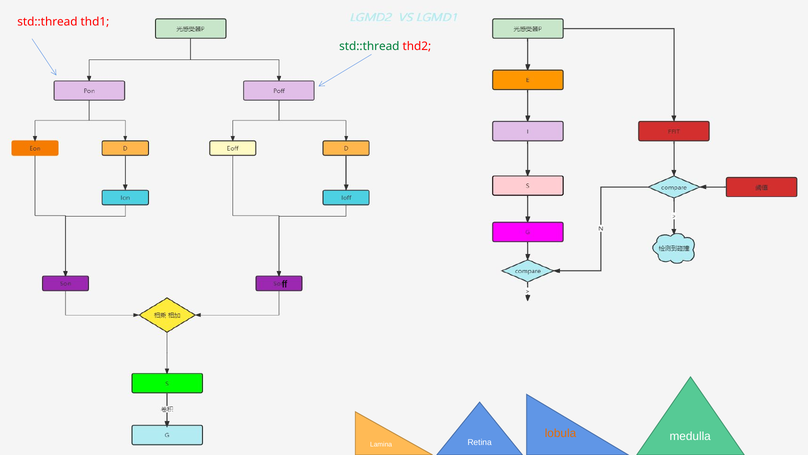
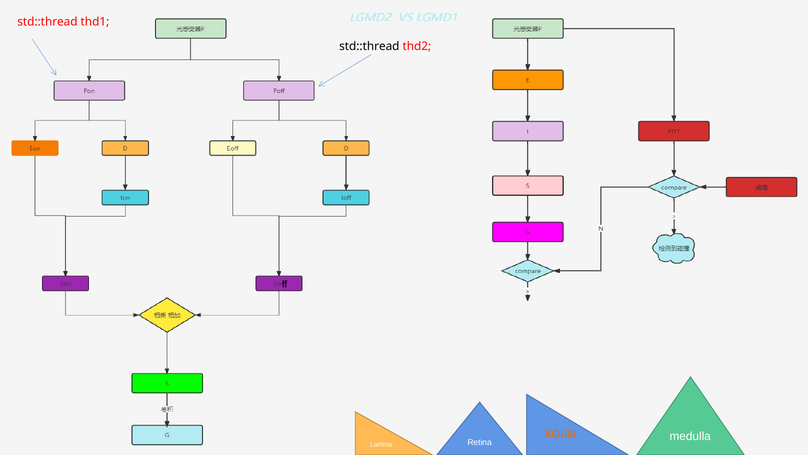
std::thread at (369, 46) colour: green -> black
